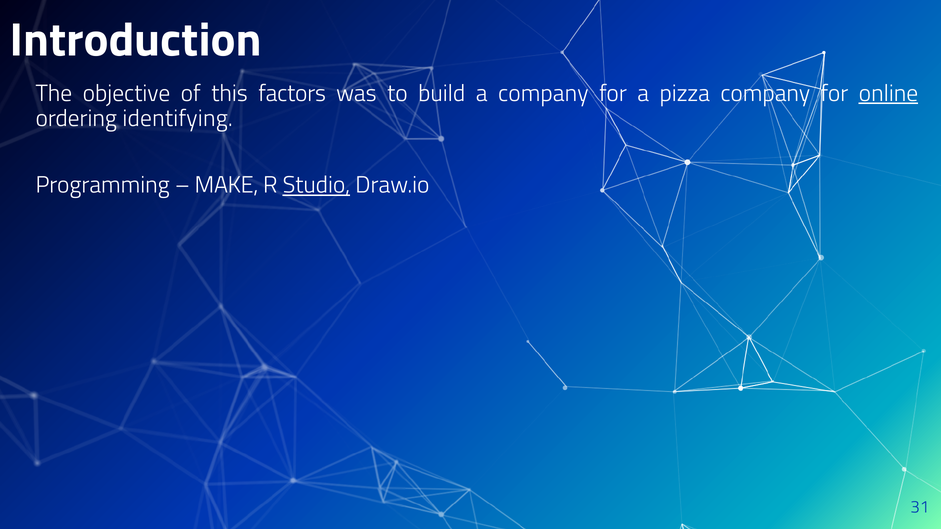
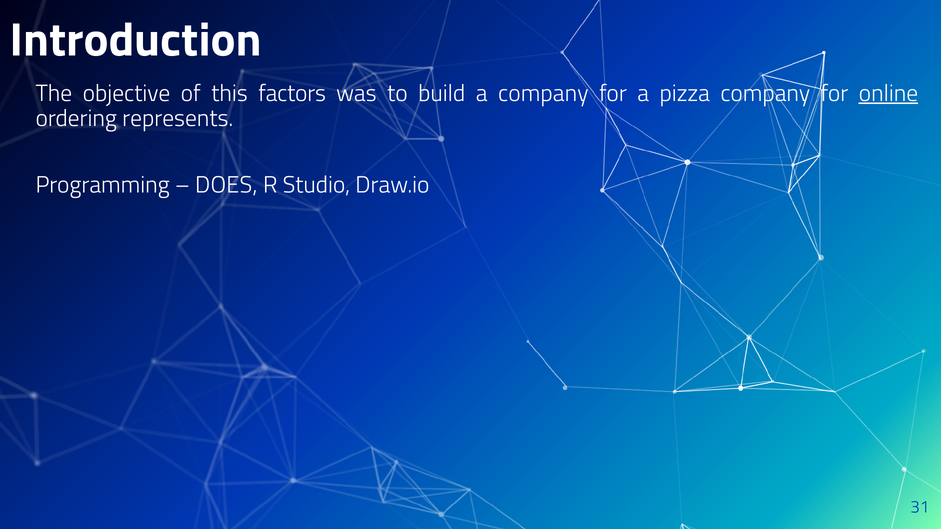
identifying: identifying -> represents
MAKE: MAKE -> DOES
Studio underline: present -> none
